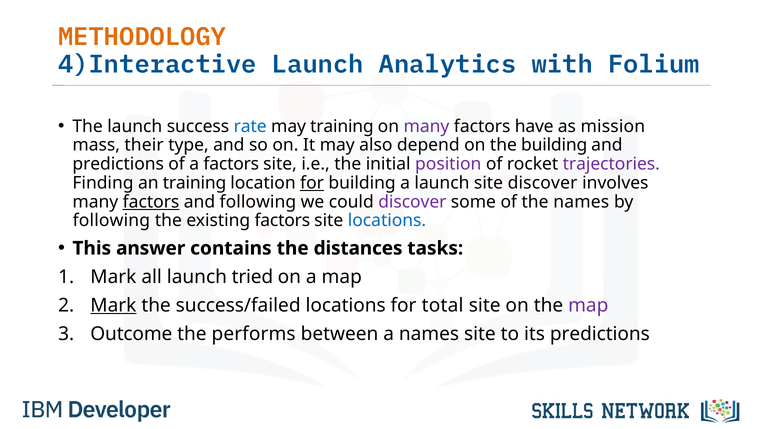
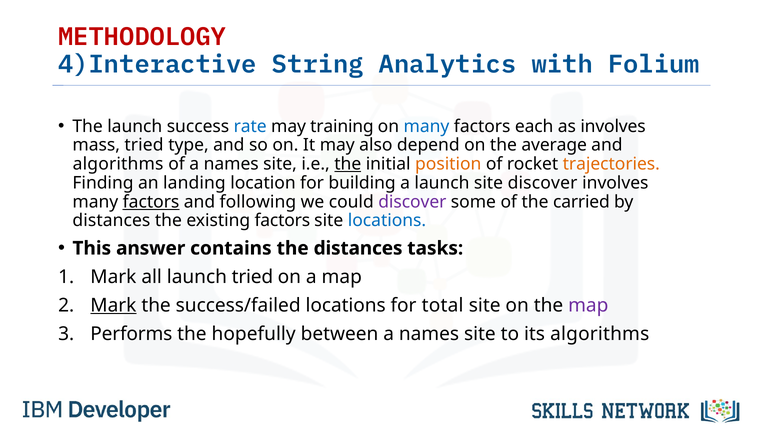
METHODOLOGY colour: orange -> red
4)Interactive Launch: Launch -> String
many at (426, 126) colour: purple -> blue
have: have -> each
as mission: mission -> involves
mass their: their -> tried
the building: building -> average
predictions at (118, 164): predictions -> algorithms
of a factors: factors -> names
the at (348, 164) underline: none -> present
position colour: purple -> orange
trajectories colour: purple -> orange
an training: training -> landing
for at (312, 183) underline: present -> none
the names: names -> carried
following at (111, 221): following -> distances
Outcome: Outcome -> Performs
performs: performs -> hopefully
its predictions: predictions -> algorithms
